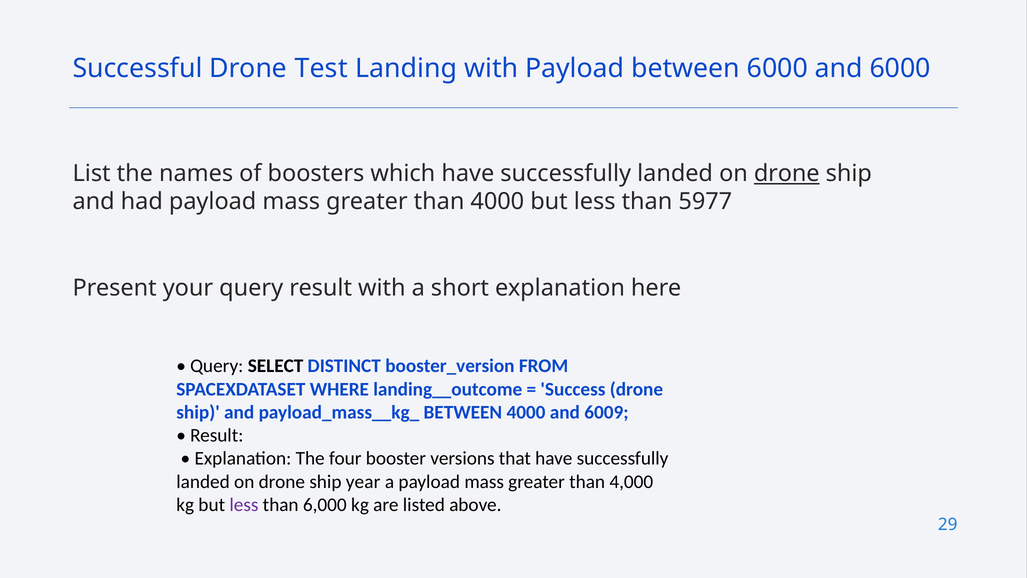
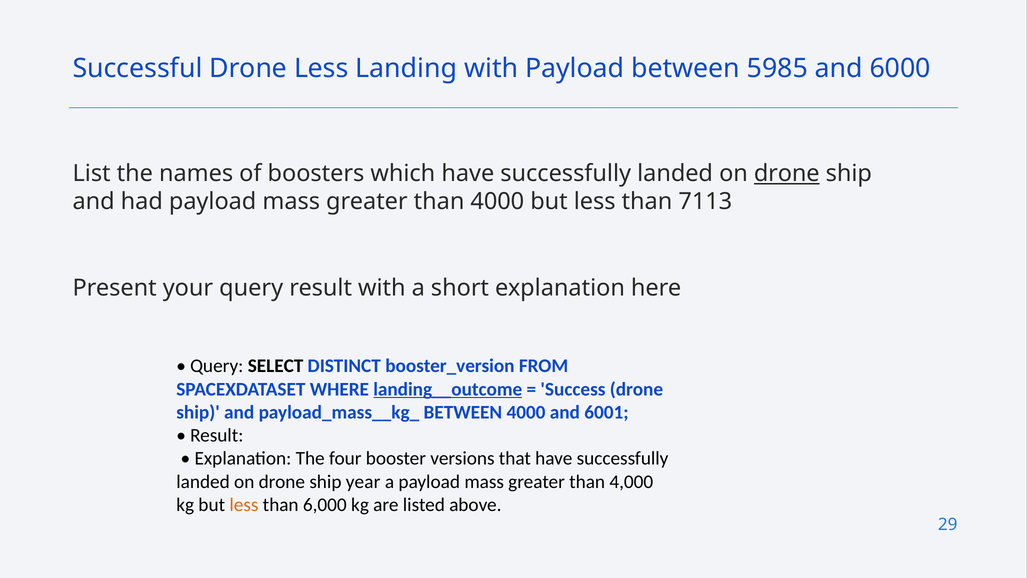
Drone Test: Test -> Less
between 6000: 6000 -> 5985
5977: 5977 -> 7113
landing__outcome underline: none -> present
6009: 6009 -> 6001
less at (244, 505) colour: purple -> orange
